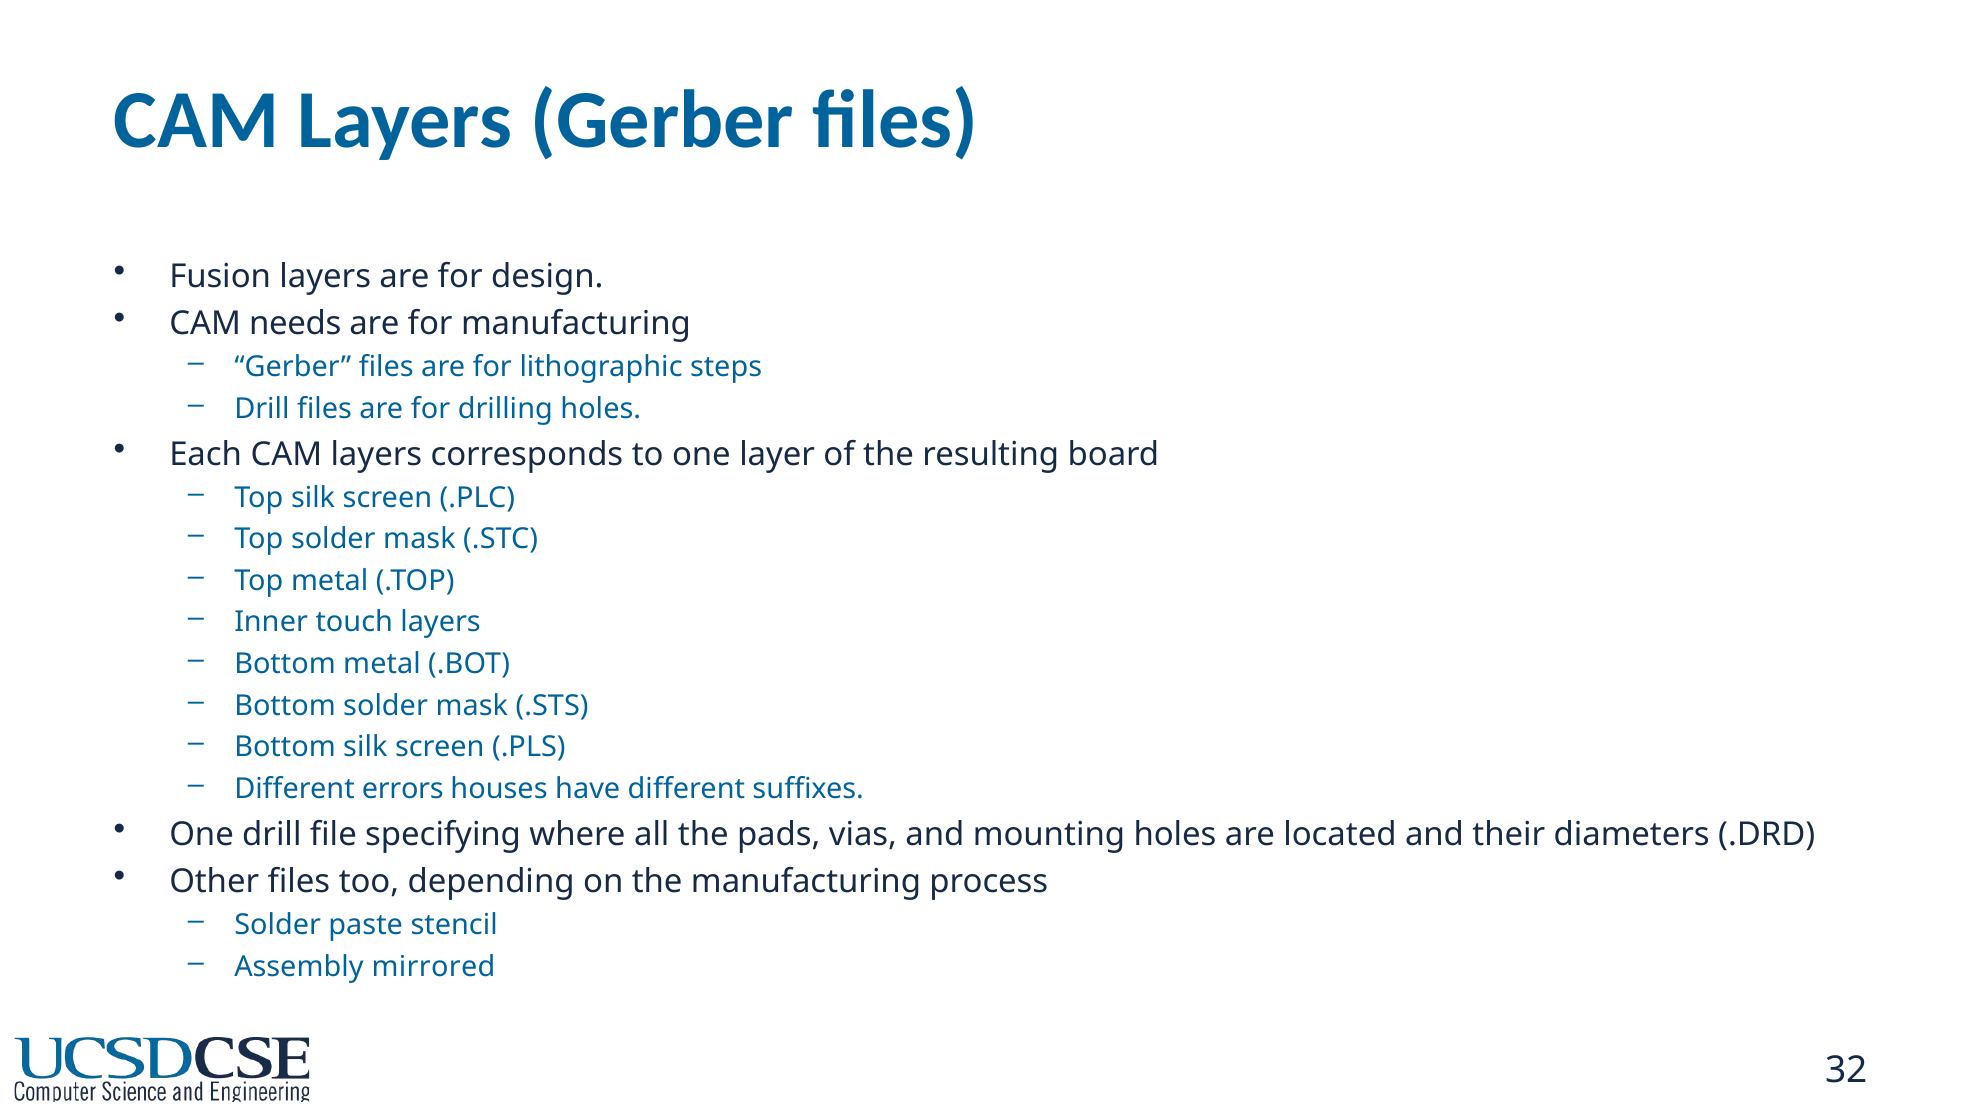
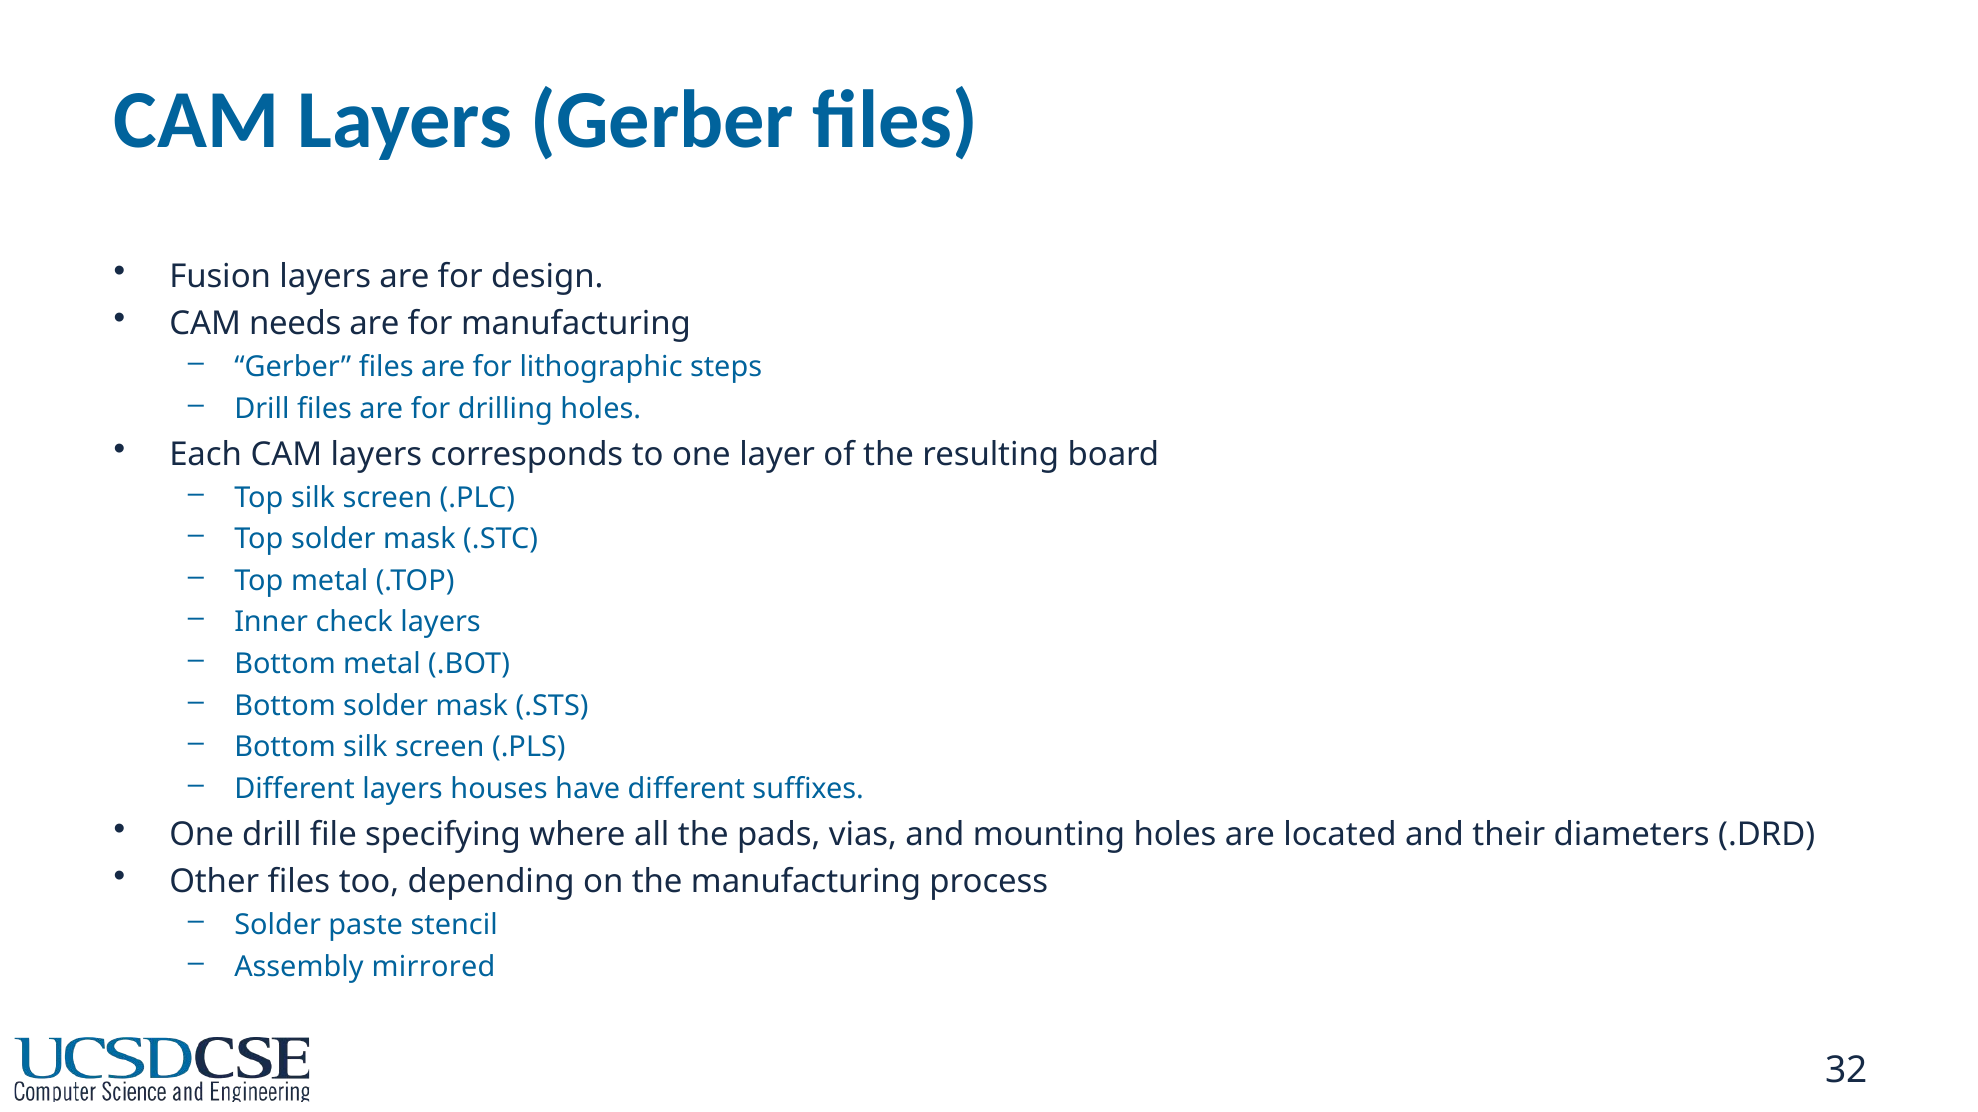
touch: touch -> check
Different errors: errors -> layers
